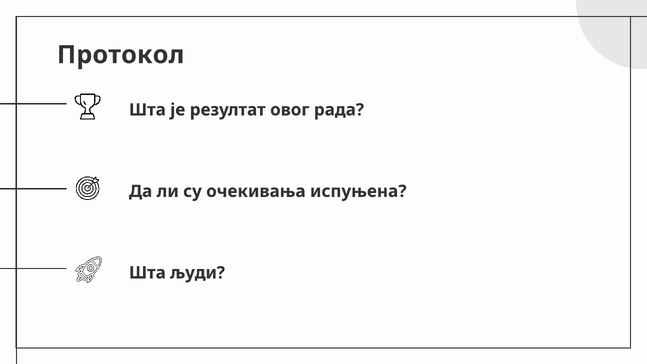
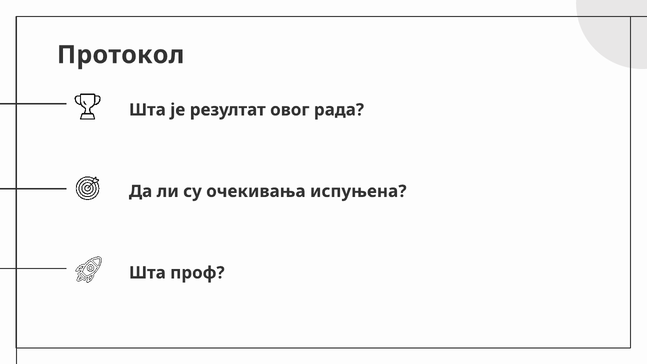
људи: људи -> проф
